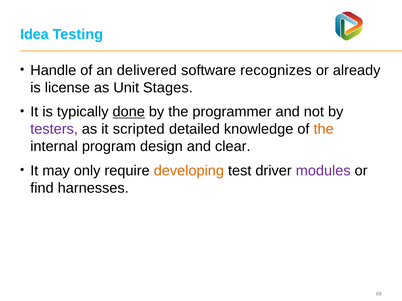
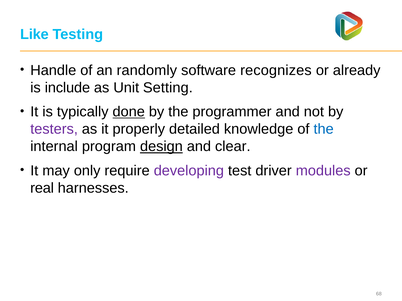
Idea: Idea -> Like
delivered: delivered -> randomly
license: license -> include
Stages: Stages -> Setting
scripted: scripted -> properly
the at (324, 129) colour: orange -> blue
design underline: none -> present
developing colour: orange -> purple
find: find -> real
